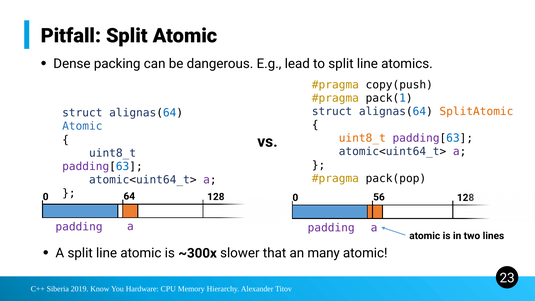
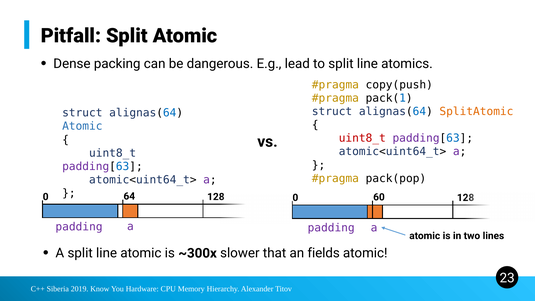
uint8_t at (362, 138) colour: orange -> red
56: 56 -> 60
many: many -> fields
